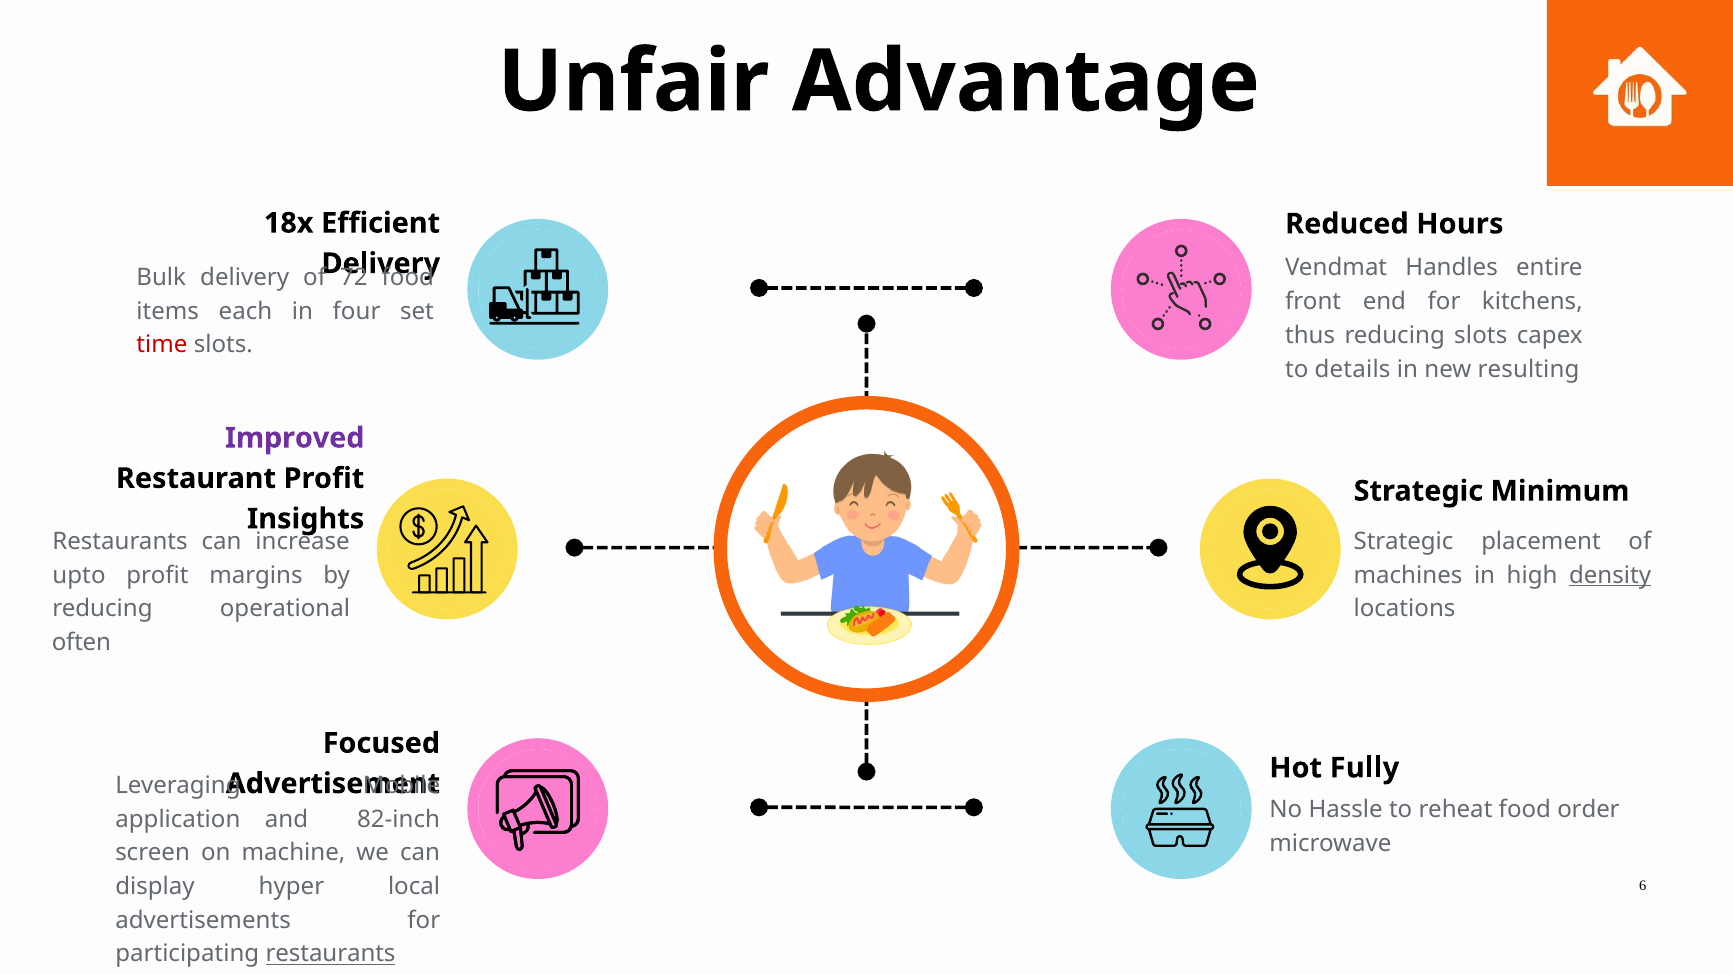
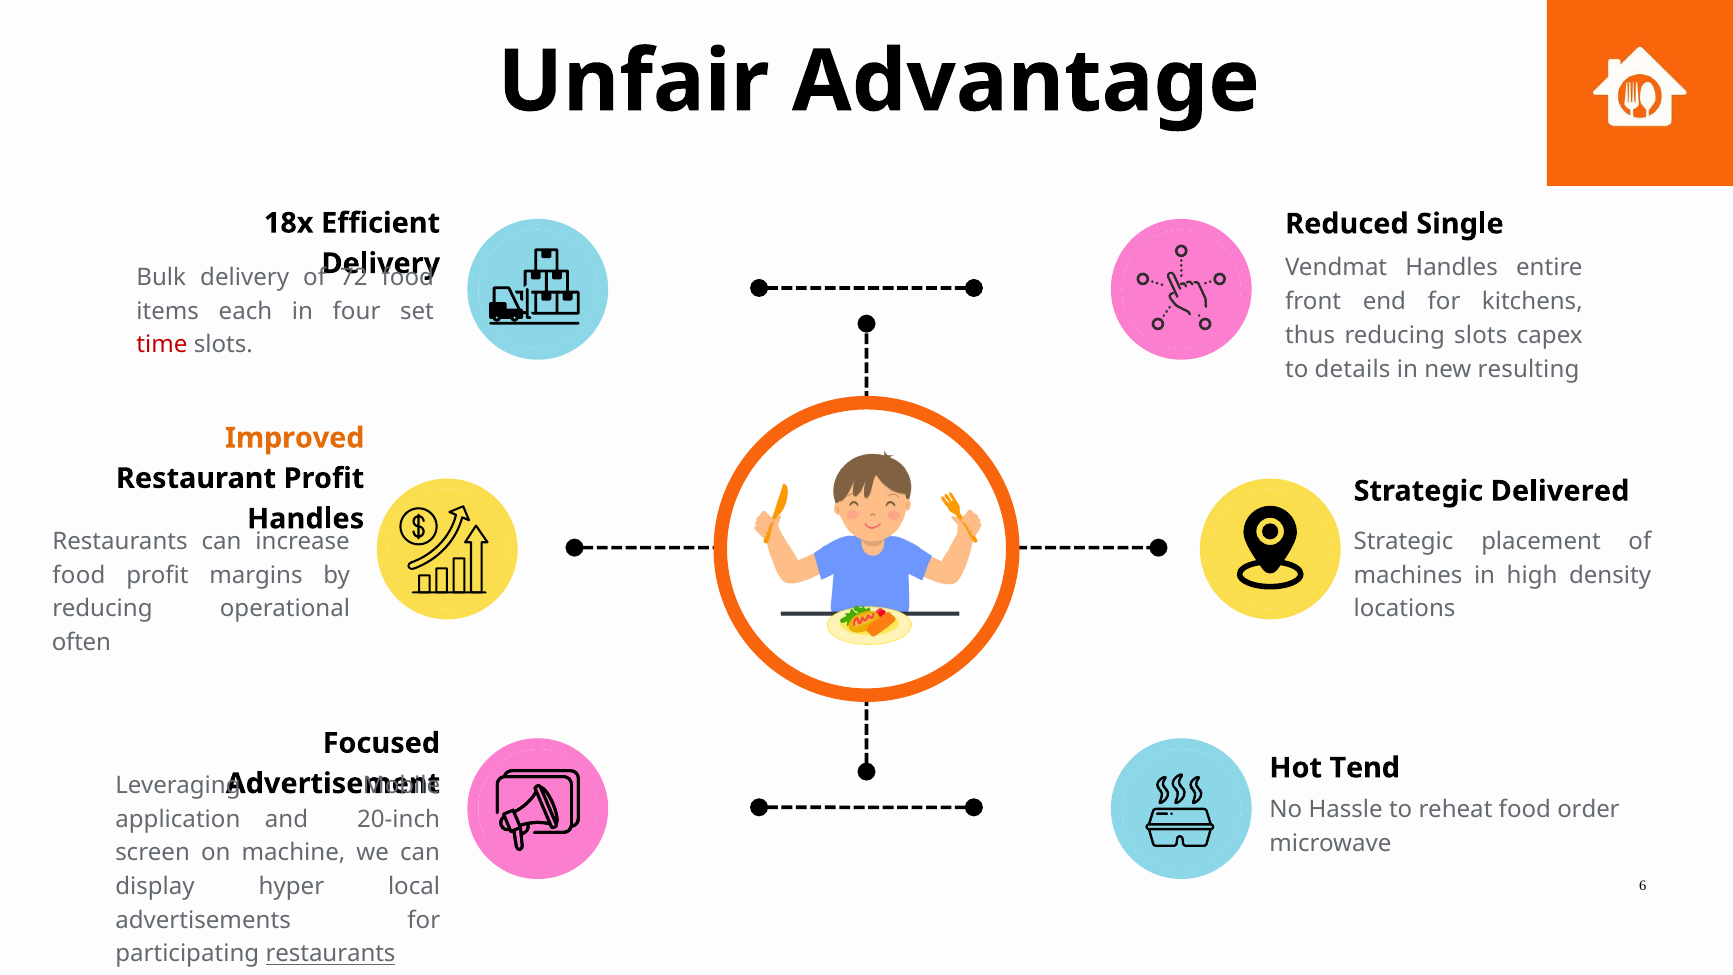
Hours: Hours -> Single
Improved colour: purple -> orange
Minimum: Minimum -> Delivered
Insights at (306, 519): Insights -> Handles
upto at (79, 575): upto -> food
density underline: present -> none
Fully: Fully -> Tend
82-inch: 82-inch -> 20-inch
